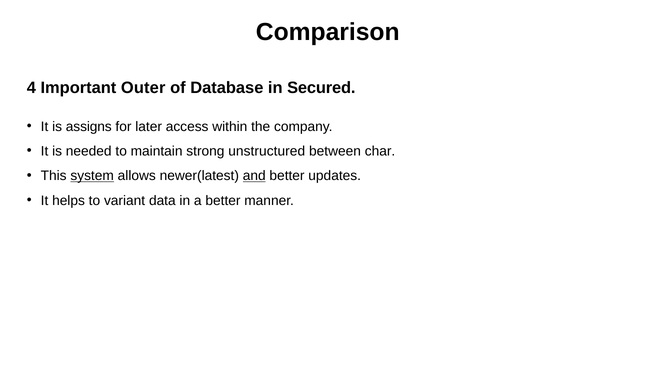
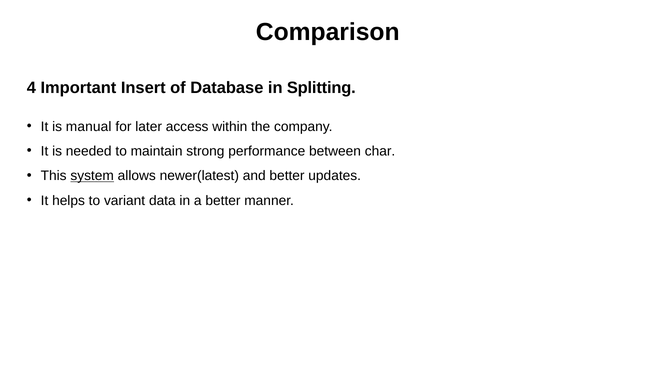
Outer: Outer -> Insert
Secured: Secured -> Splitting
assigns: assigns -> manual
unstructured: unstructured -> performance
and underline: present -> none
